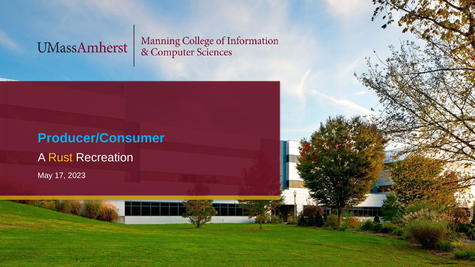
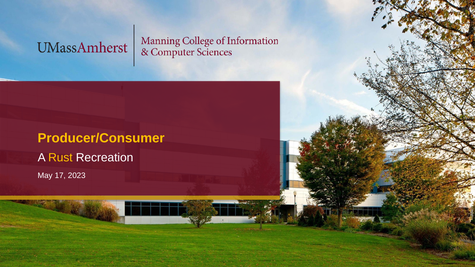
Producer/Consumer colour: light blue -> yellow
